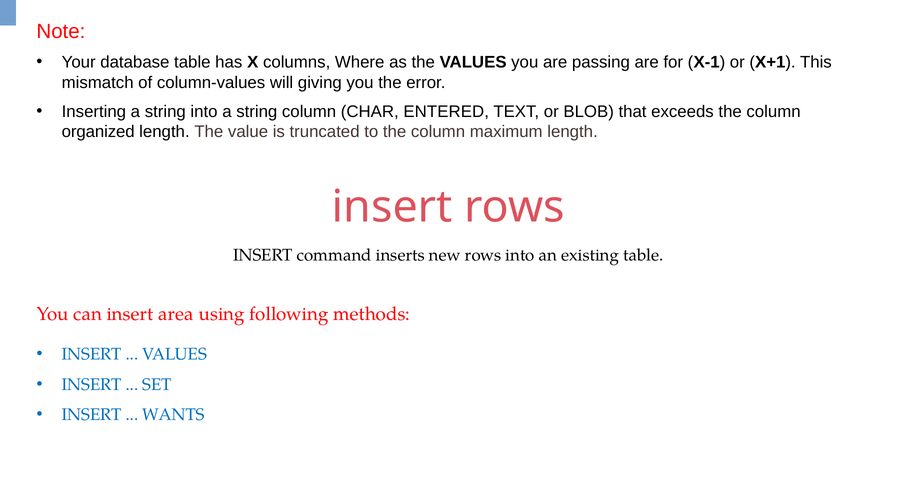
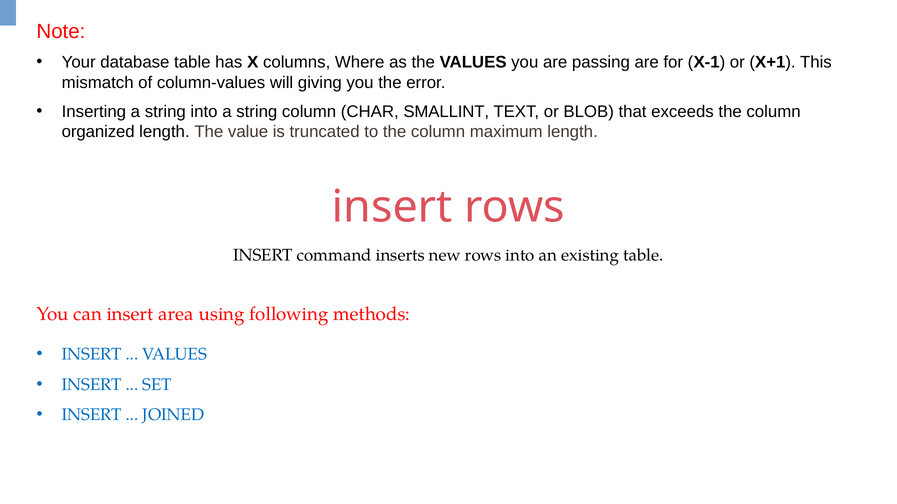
ENTERED: ENTERED -> SMALLINT
WANTS: WANTS -> JOINED
